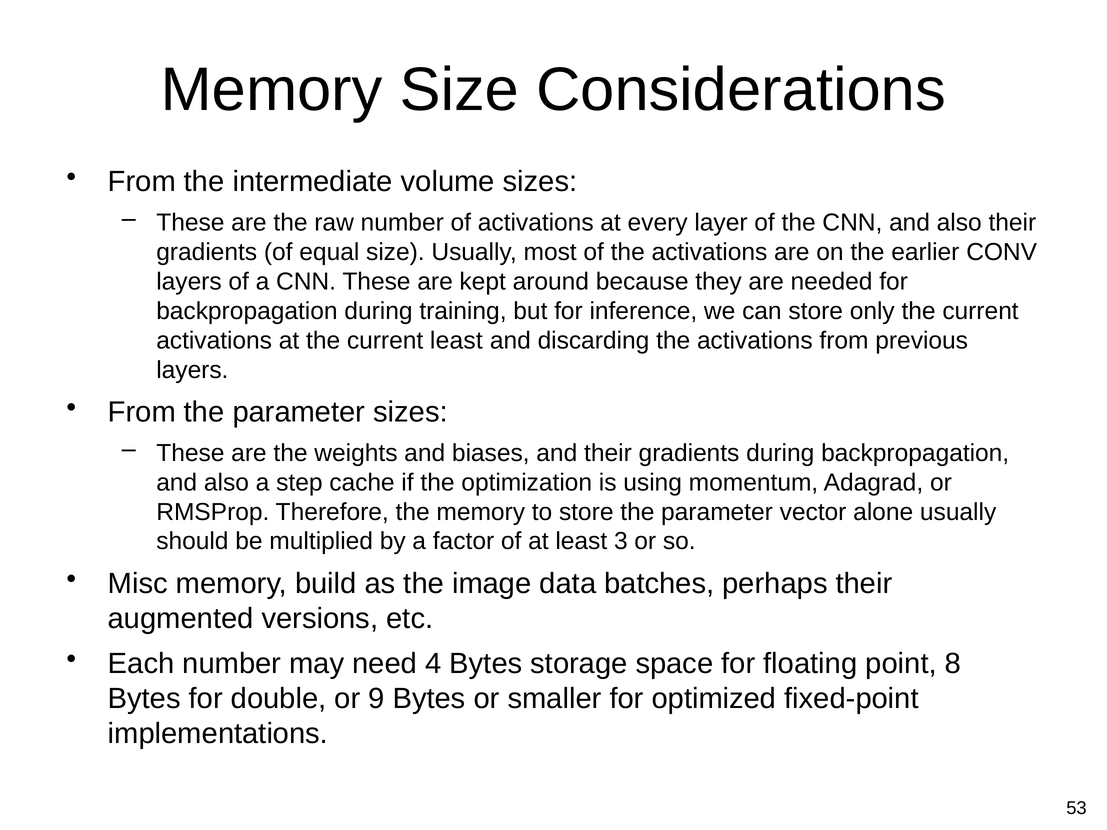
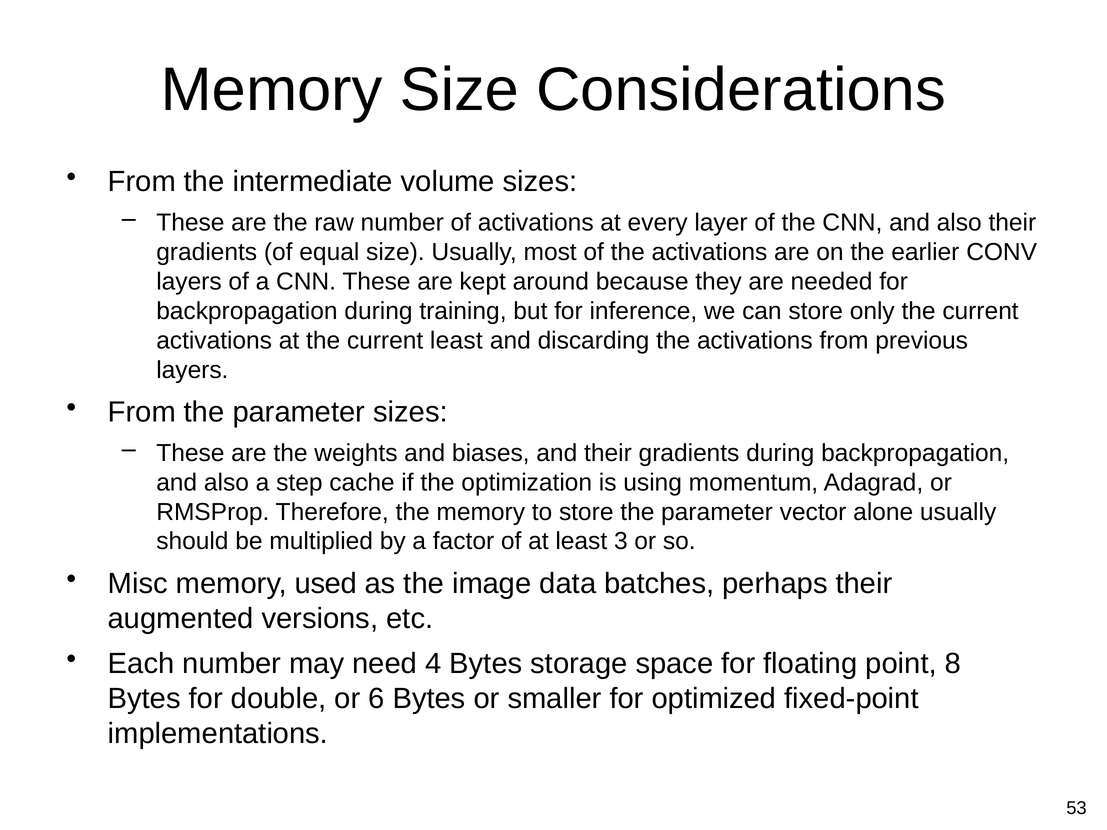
build: build -> used
9: 9 -> 6
